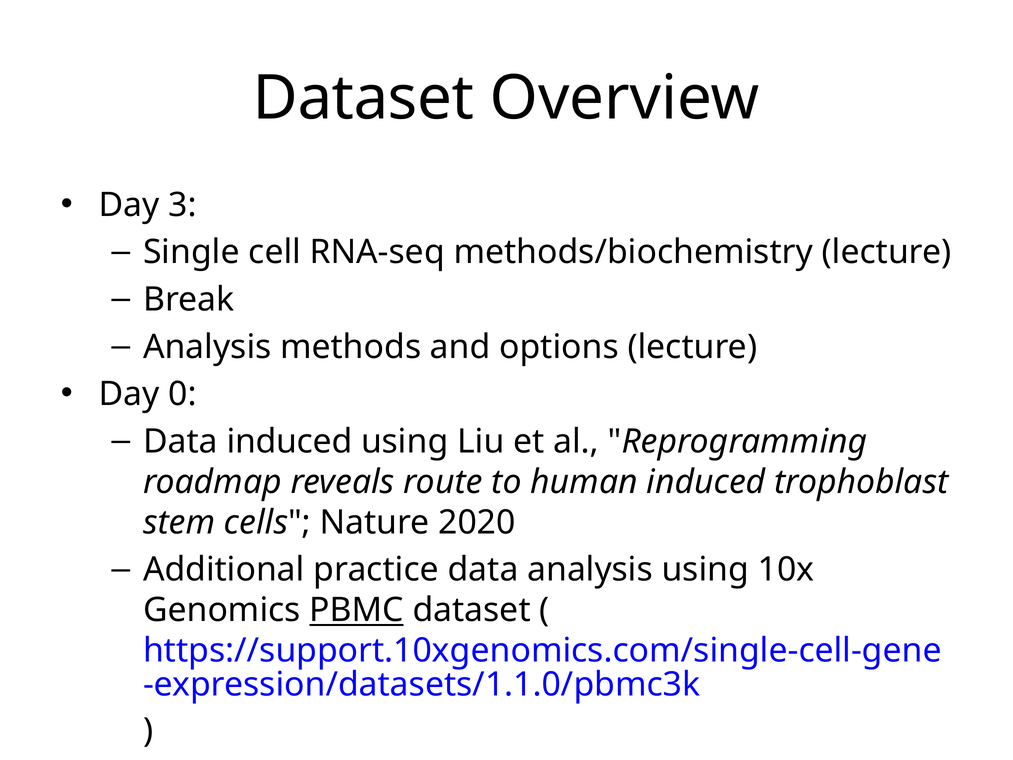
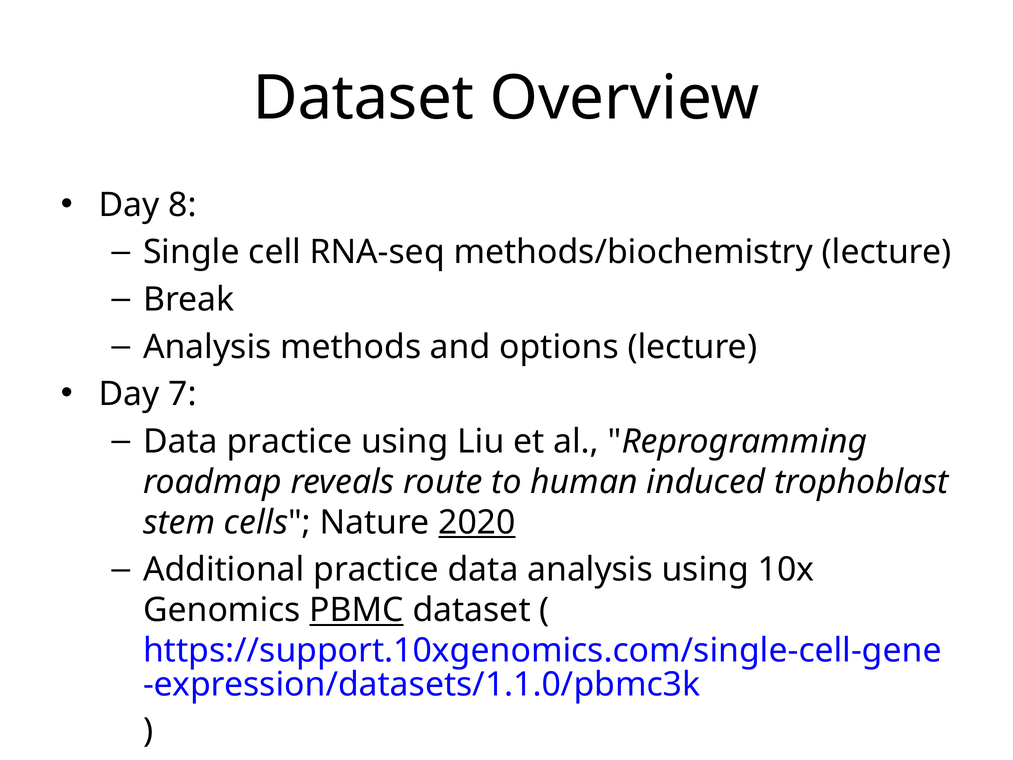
3: 3 -> 8
0: 0 -> 7
Data induced: induced -> practice
2020 underline: none -> present
